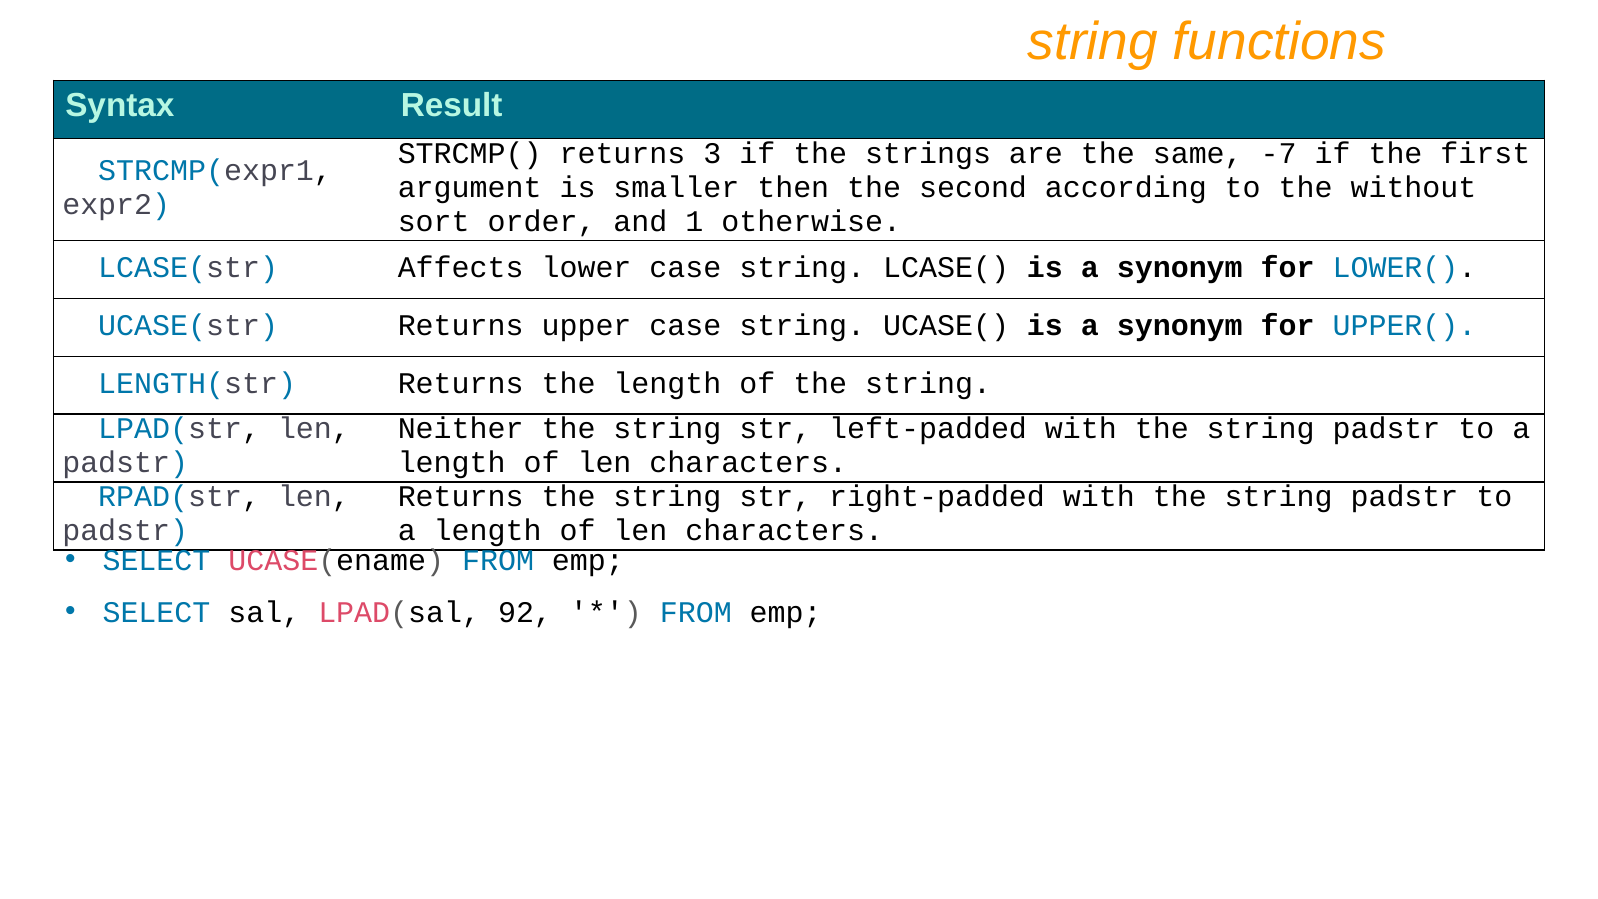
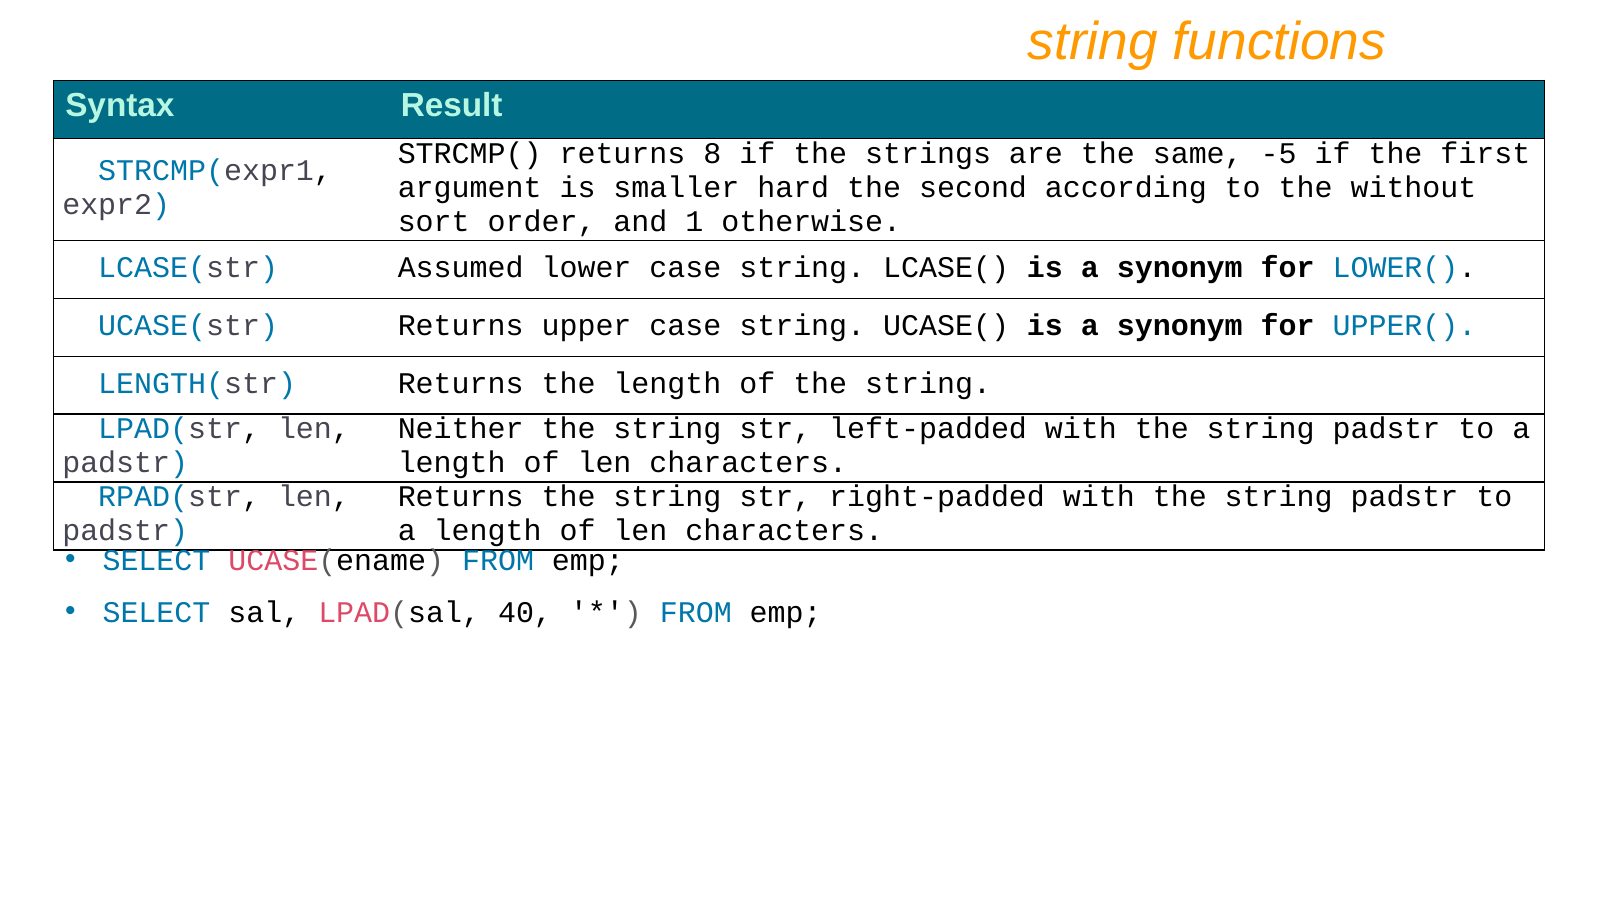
3: 3 -> 8
-7: -7 -> -5
then: then -> hard
Affects: Affects -> Assumed
92: 92 -> 40
